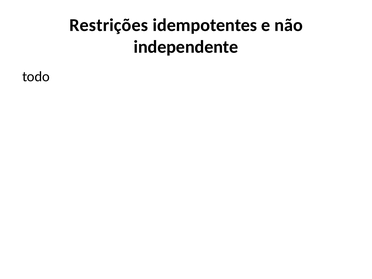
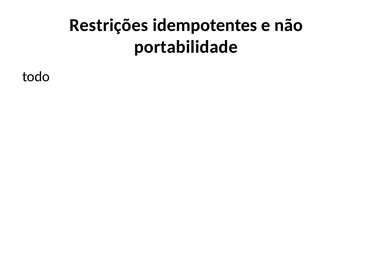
independente: independente -> portabilidade
